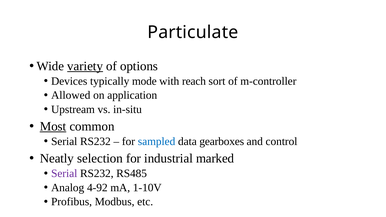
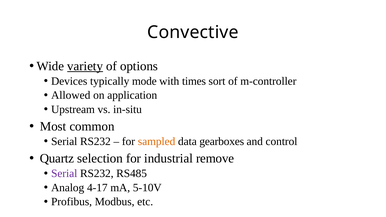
Particulate: Particulate -> Convective
reach: reach -> times
Most underline: present -> none
sampled colour: blue -> orange
Neatly: Neatly -> Quartz
marked: marked -> remove
4-92: 4-92 -> 4-17
1-10V: 1-10V -> 5-10V
